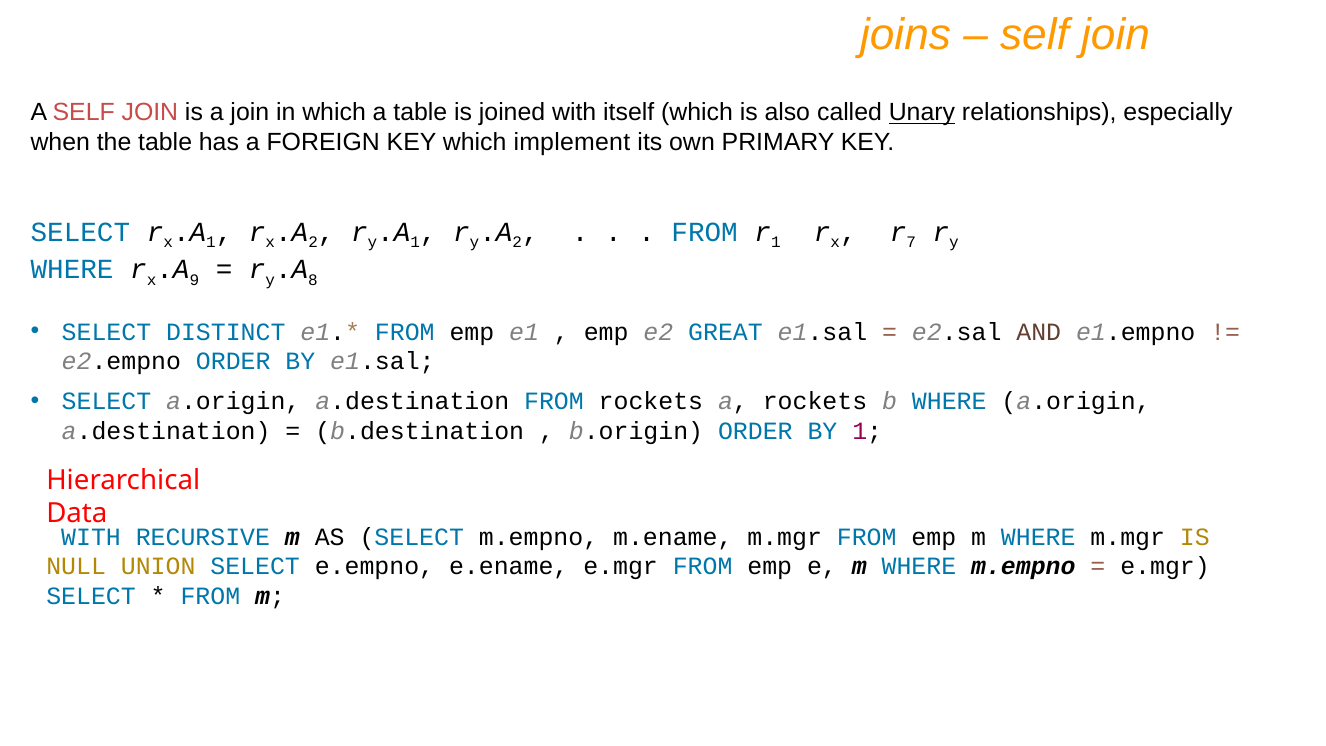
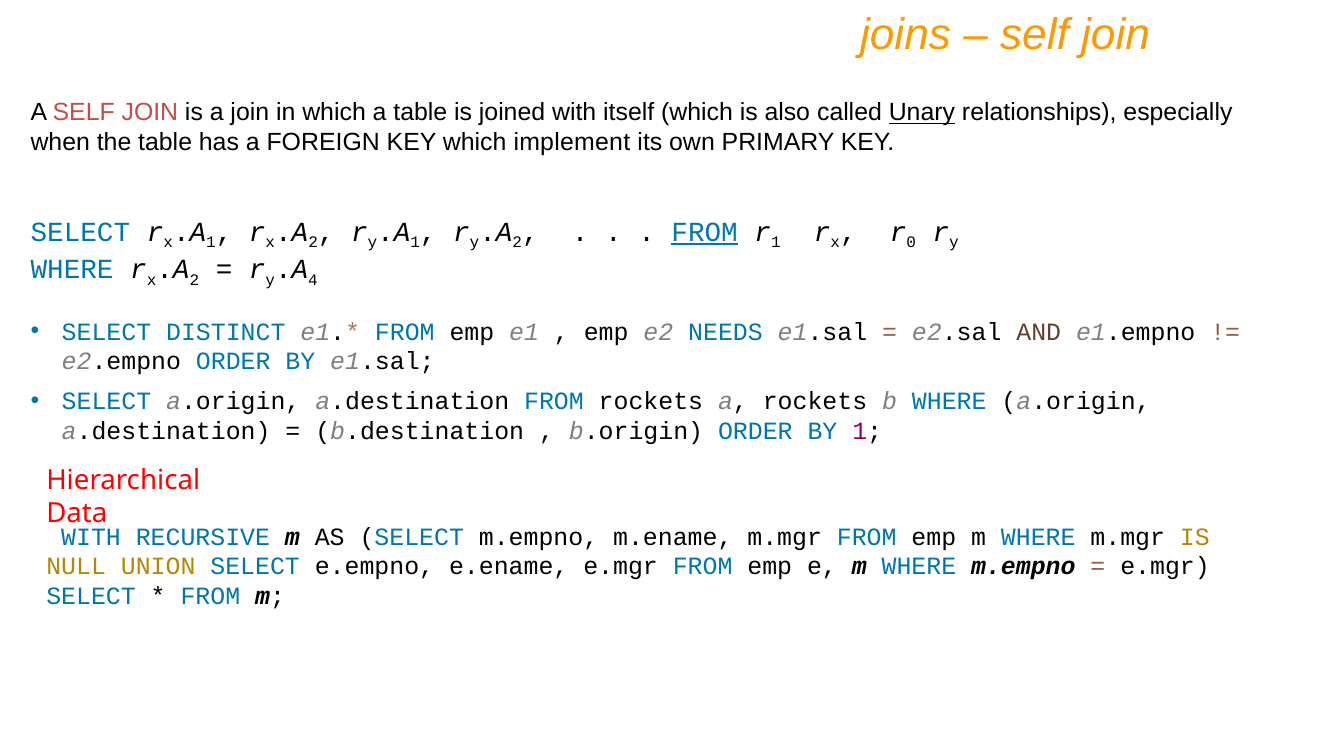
FROM at (705, 232) underline: none -> present
7: 7 -> 0
9 at (194, 280): 9 -> 2
8: 8 -> 4
GREAT: GREAT -> NEEDS
